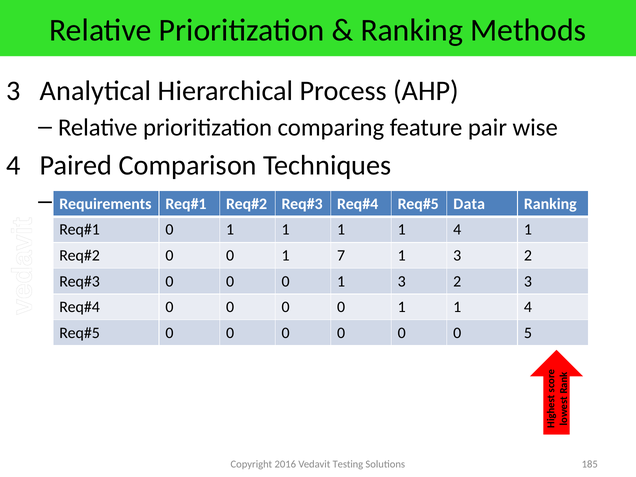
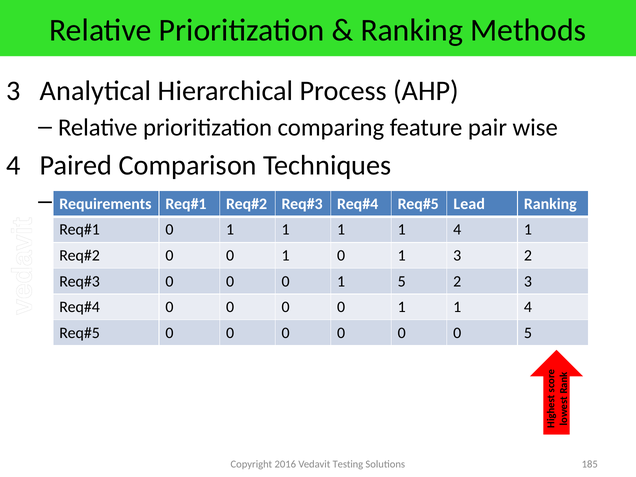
Data: Data -> Lead
1 7: 7 -> 0
0 1 3: 3 -> 5
